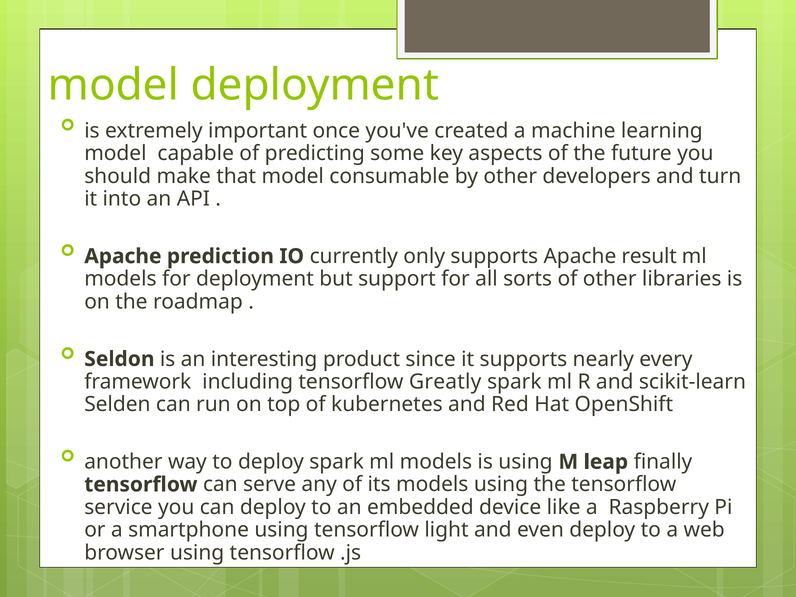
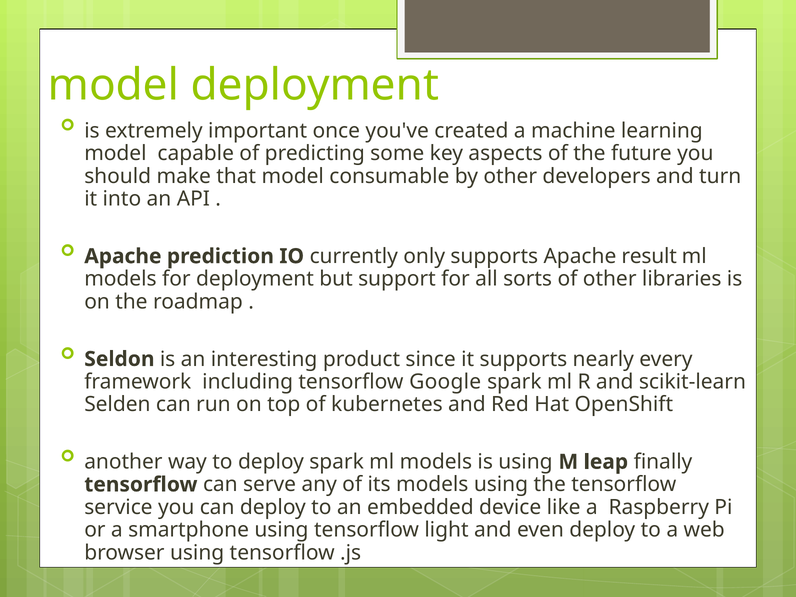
Greatly: Greatly -> Google
